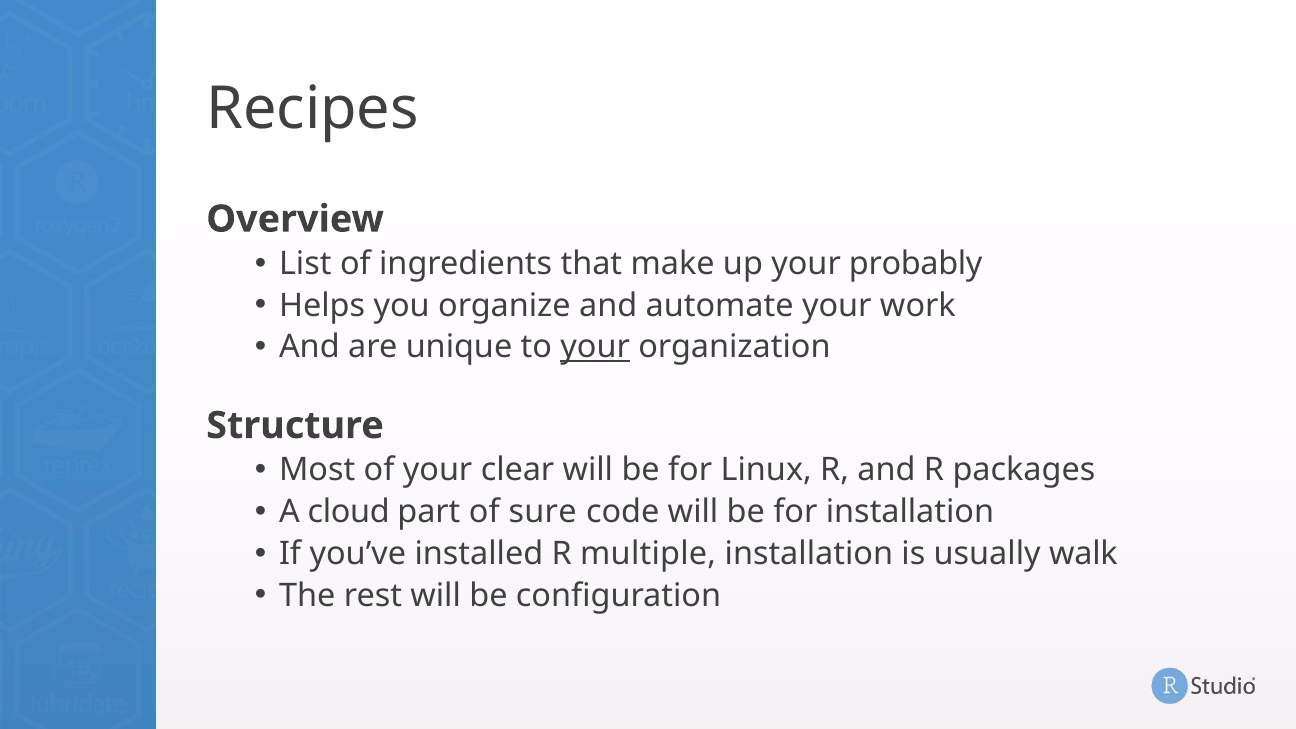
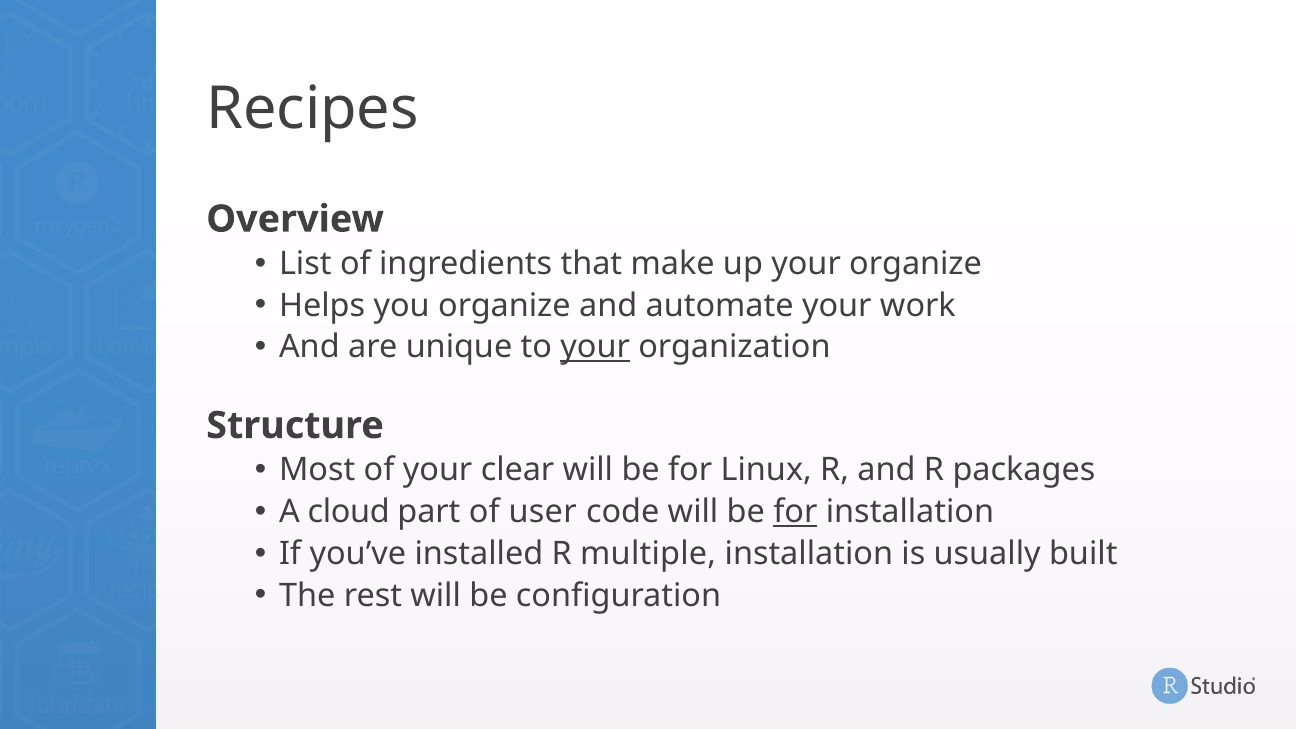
your probably: probably -> organize
sure: sure -> user
for at (795, 512) underline: none -> present
walk: walk -> built
